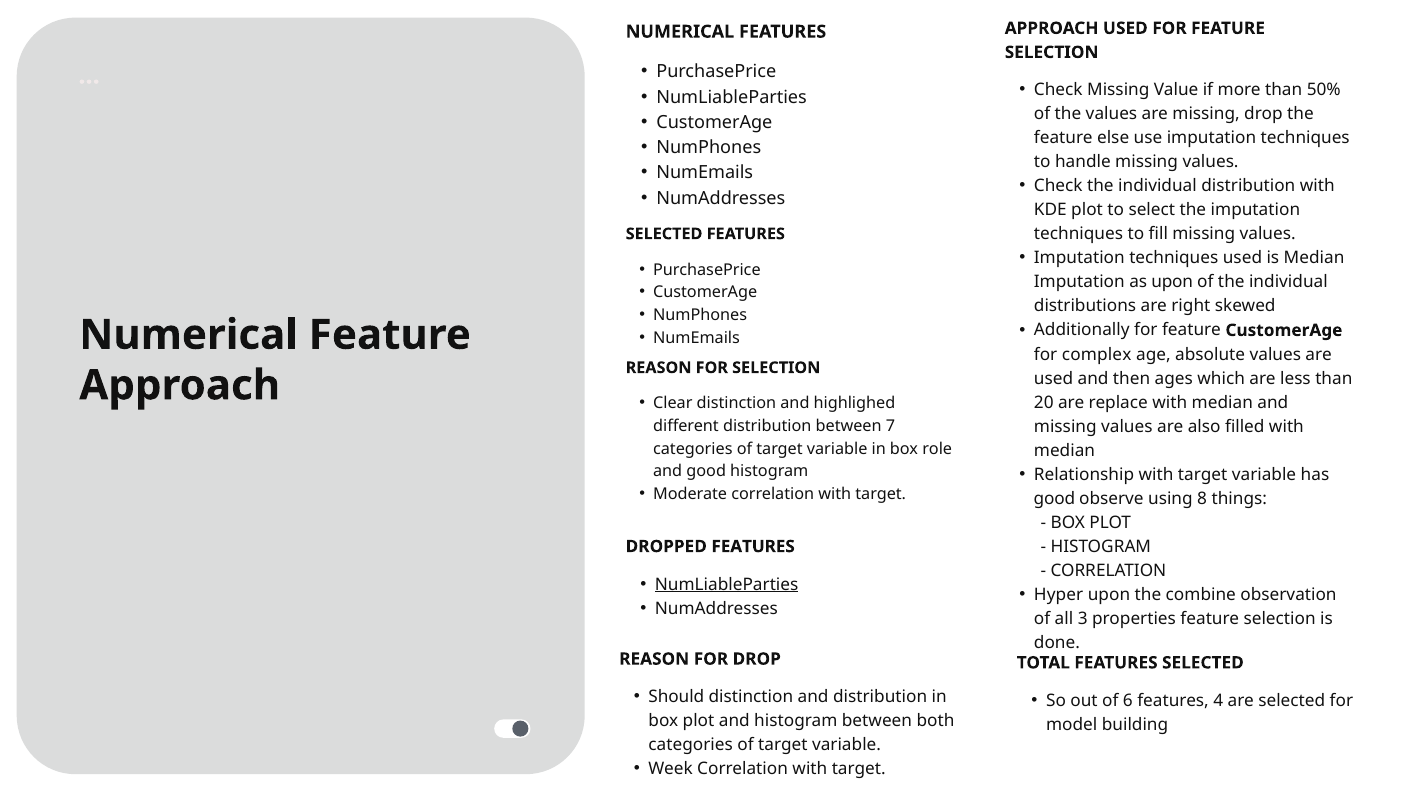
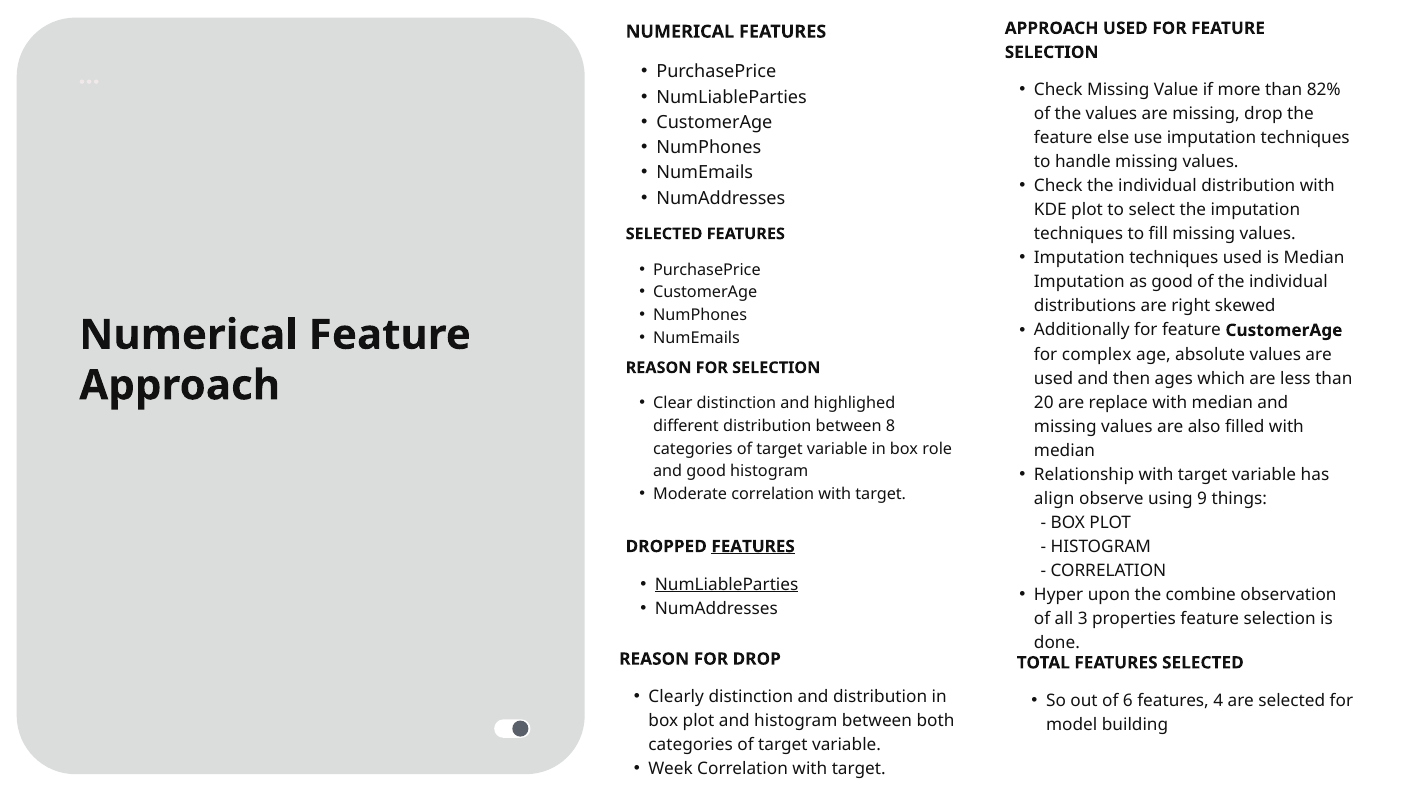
50%: 50% -> 82%
as upon: upon -> good
7: 7 -> 8
good at (1054, 499): good -> align
8: 8 -> 9
FEATURES at (753, 546) underline: none -> present
Should: Should -> Clearly
